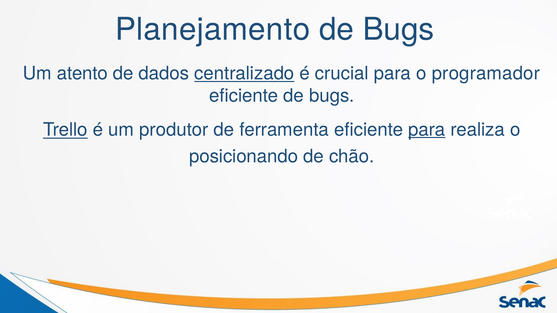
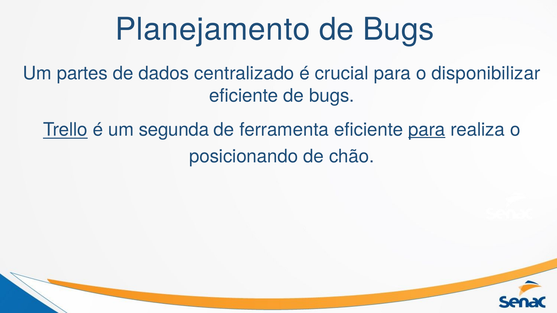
atento: atento -> partes
centralizado underline: present -> none
programador: programador -> disponibilizar
produtor: produtor -> segunda
